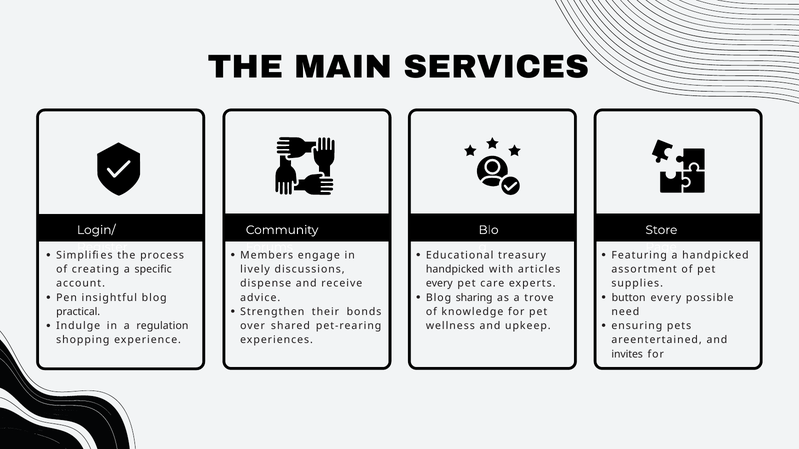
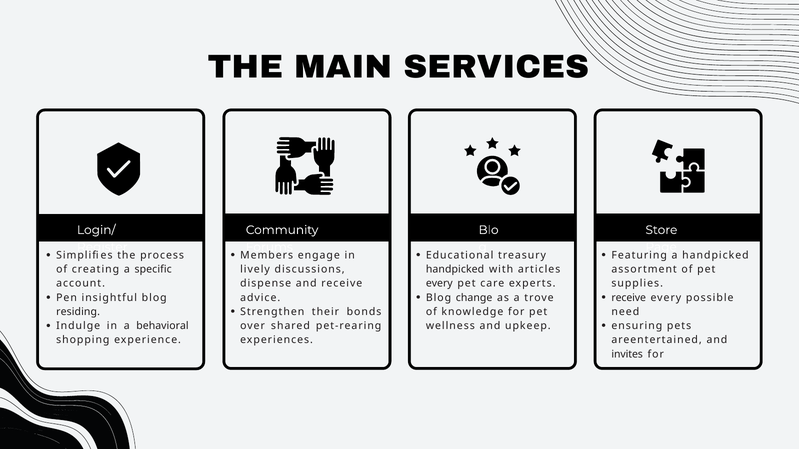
sharing: sharing -> change
button at (629, 298): button -> receive
practical: practical -> residing
regulation: regulation -> behavioral
